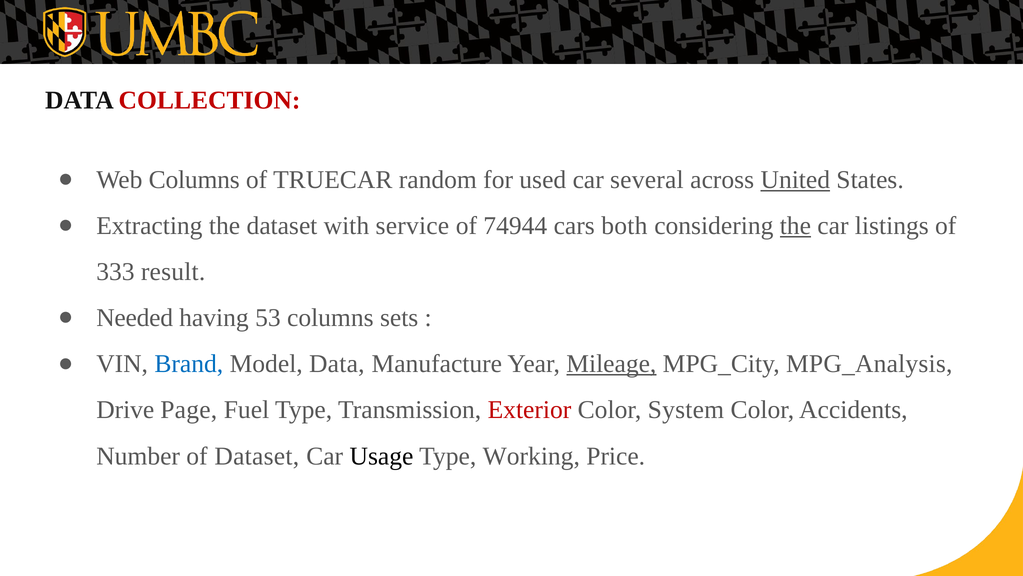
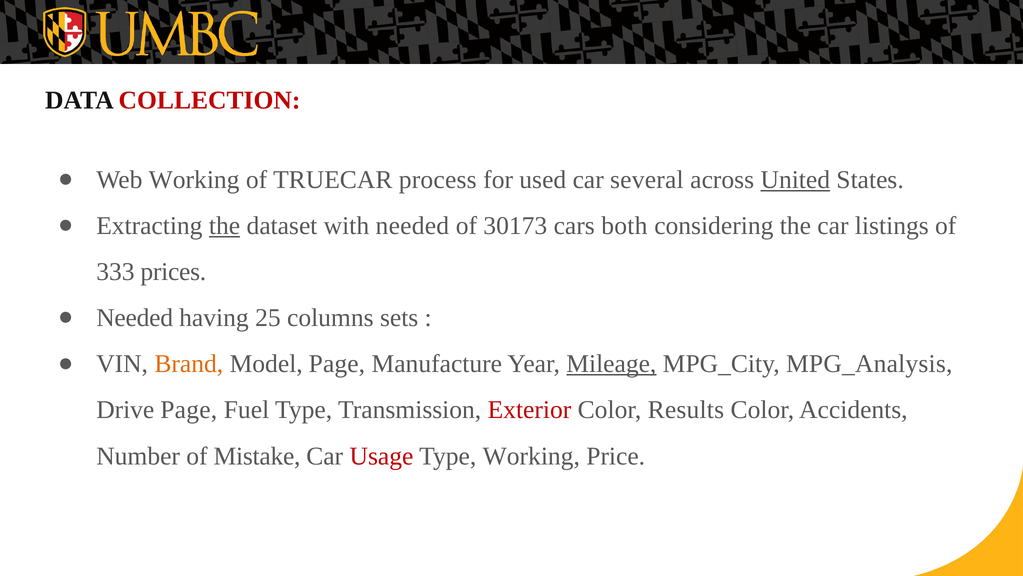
Web Columns: Columns -> Working
random: random -> process
the at (225, 226) underline: none -> present
with service: service -> needed
74944: 74944 -> 30173
the at (795, 226) underline: present -> none
result: result -> prices
53: 53 -> 25
Brand colour: blue -> orange
Model Data: Data -> Page
System: System -> Results
of Dataset: Dataset -> Mistake
Usage colour: black -> red
